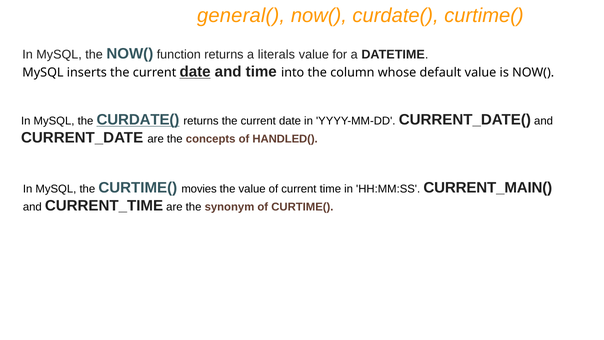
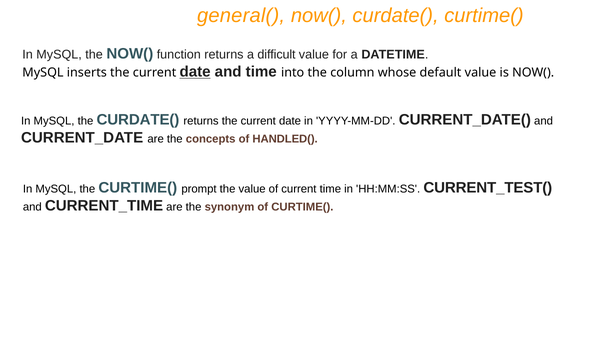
literals: literals -> difficult
CURDATE( at (138, 120) underline: present -> none
movies: movies -> prompt
CURRENT_MAIN(: CURRENT_MAIN( -> CURRENT_TEST(
